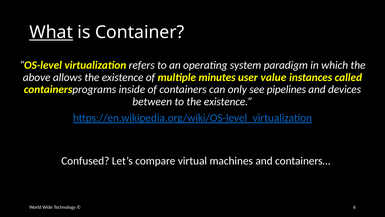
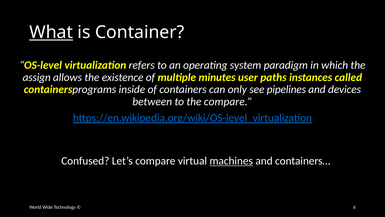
above: above -> assign
value: value -> paths
to the existence: existence -> compare
machines underline: none -> present
